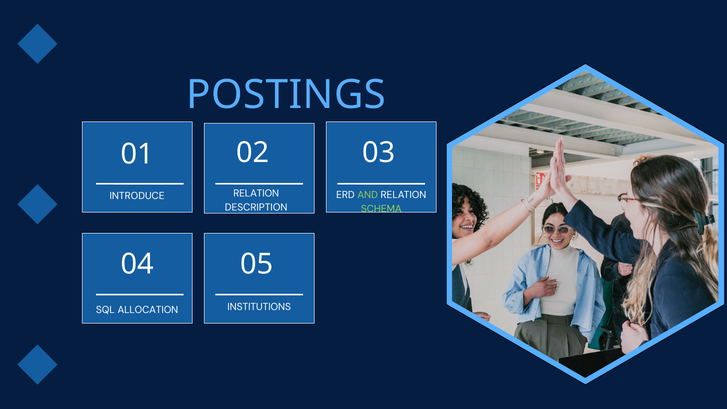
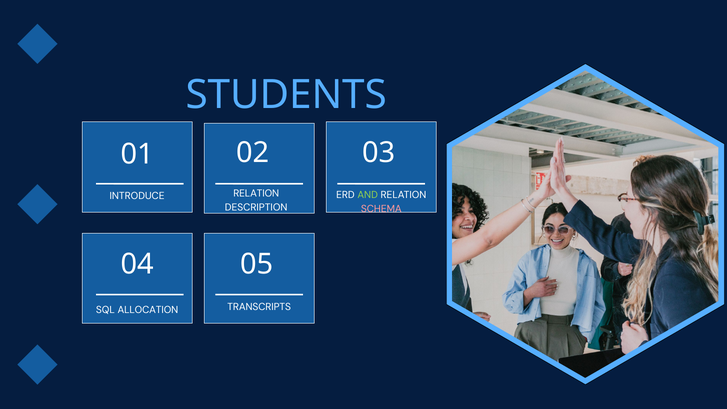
POSTINGS: POSTINGS -> STUDENTS
SCHEMA colour: light green -> pink
INSTITUTIONS: INSTITUTIONS -> TRANSCRIPTS
